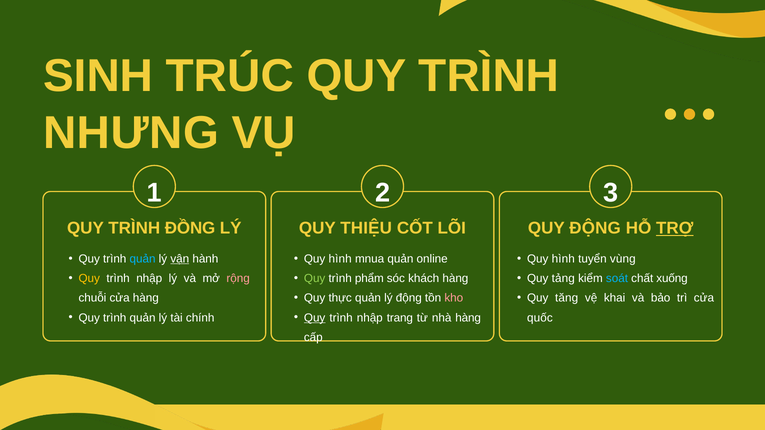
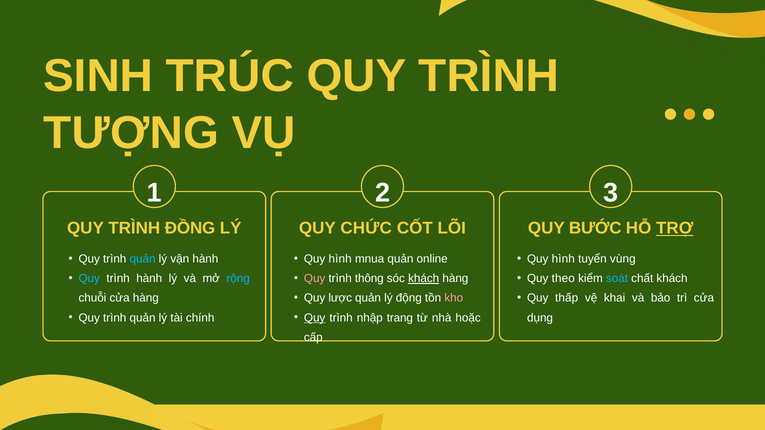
NHƯNG: NHƯNG -> TƯỢNG
THIỆU: THIỆU -> CHỨC
QUY ĐỘNG: ĐỘNG -> BƯỚC
vận underline: present -> none
Quy at (89, 279) colour: yellow -> light blue
nhập at (149, 279): nhập -> hành
rộng colour: pink -> light blue
Quy at (315, 279) colour: light green -> pink
phẩm: phẩm -> thông
khách at (424, 279) underline: none -> present
tảng: tảng -> theo
chất xuống: xuống -> khách
tăng: tăng -> thấp
thực: thực -> lược
nhà hàng: hàng -> hoặc
quốc: quốc -> dụng
